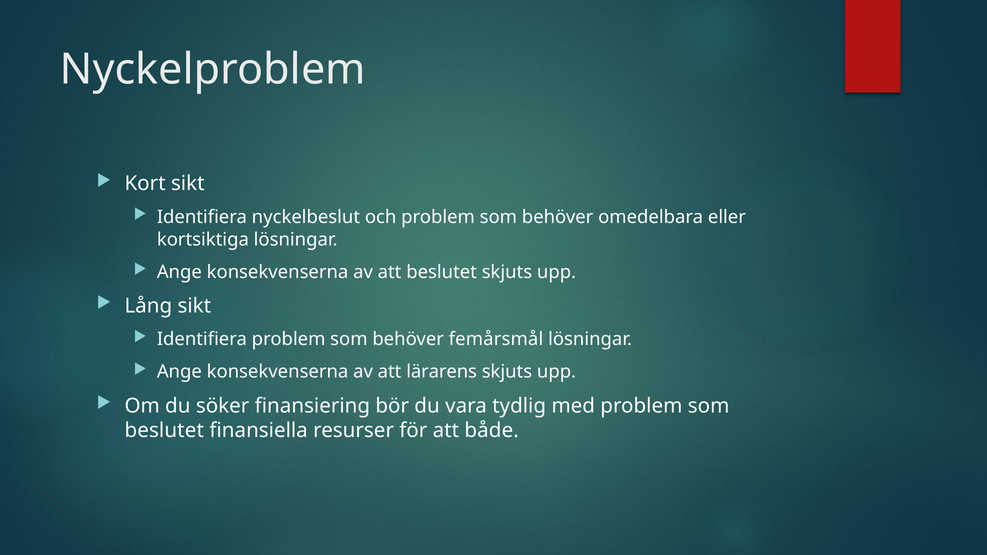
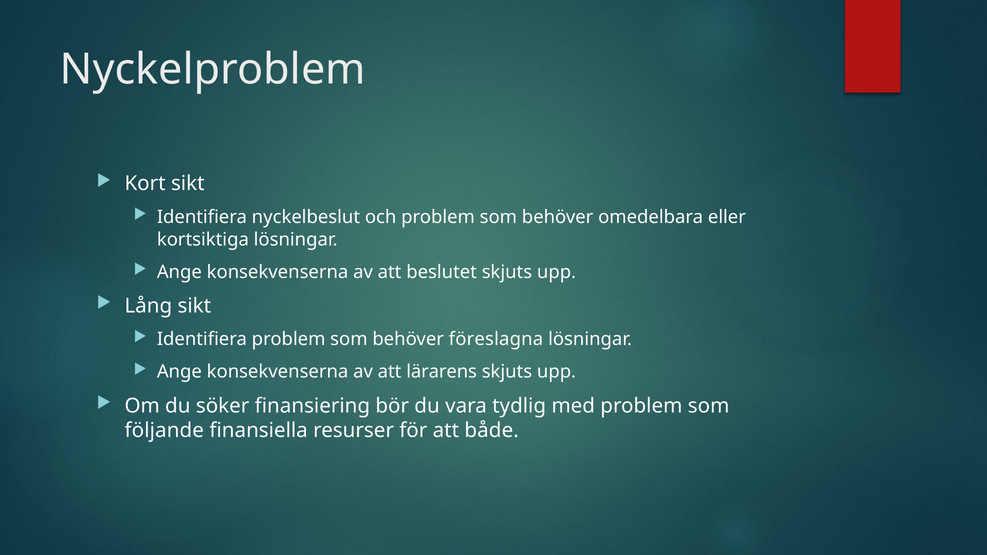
femårsmål: femårsmål -> föreslagna
beslutet at (164, 431): beslutet -> följande
